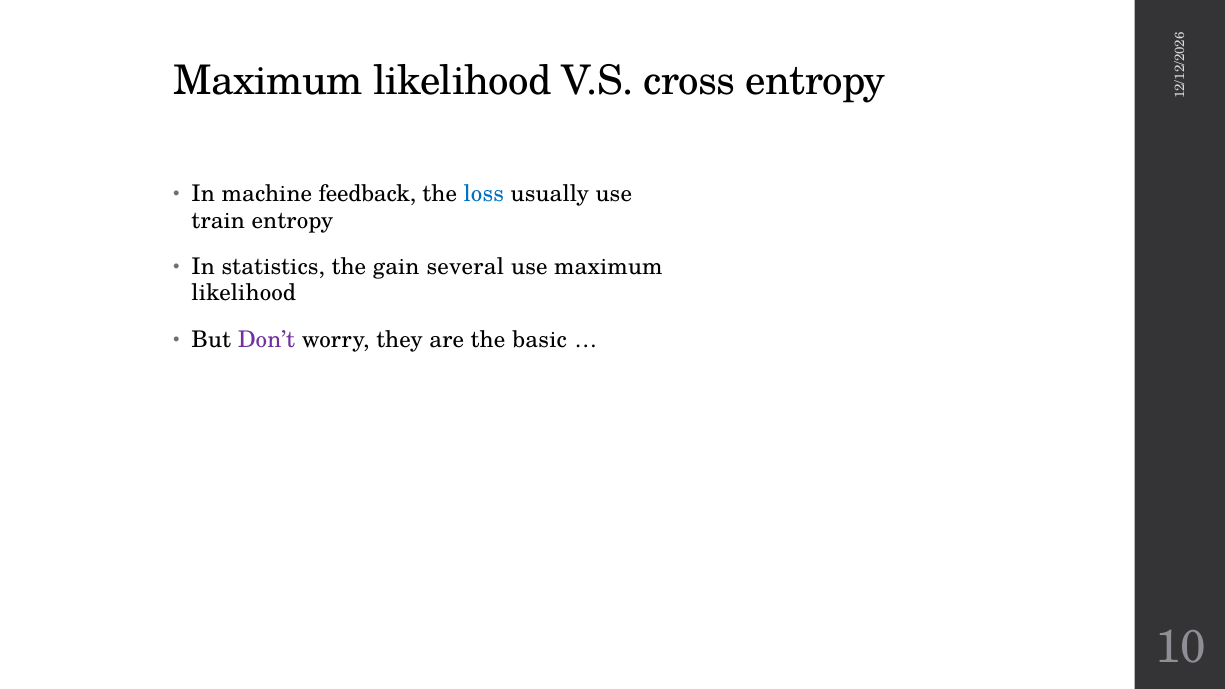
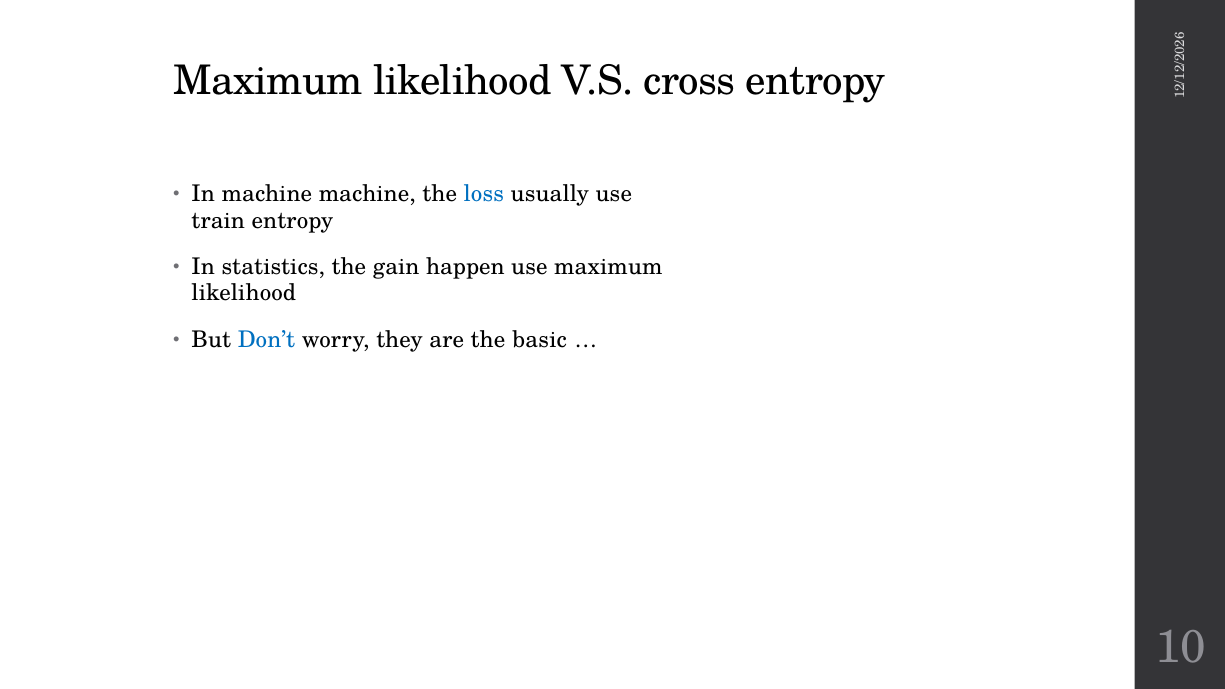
machine feedback: feedback -> machine
several: several -> happen
Don’t colour: purple -> blue
